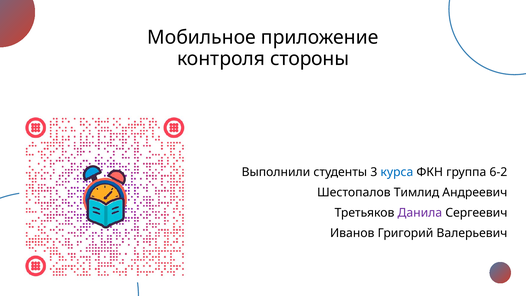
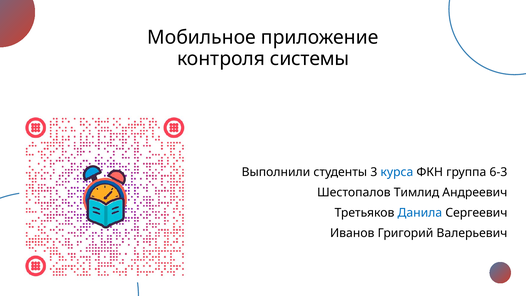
стороны: стороны -> системы
6-2: 6-2 -> 6-3
Данила colour: purple -> blue
